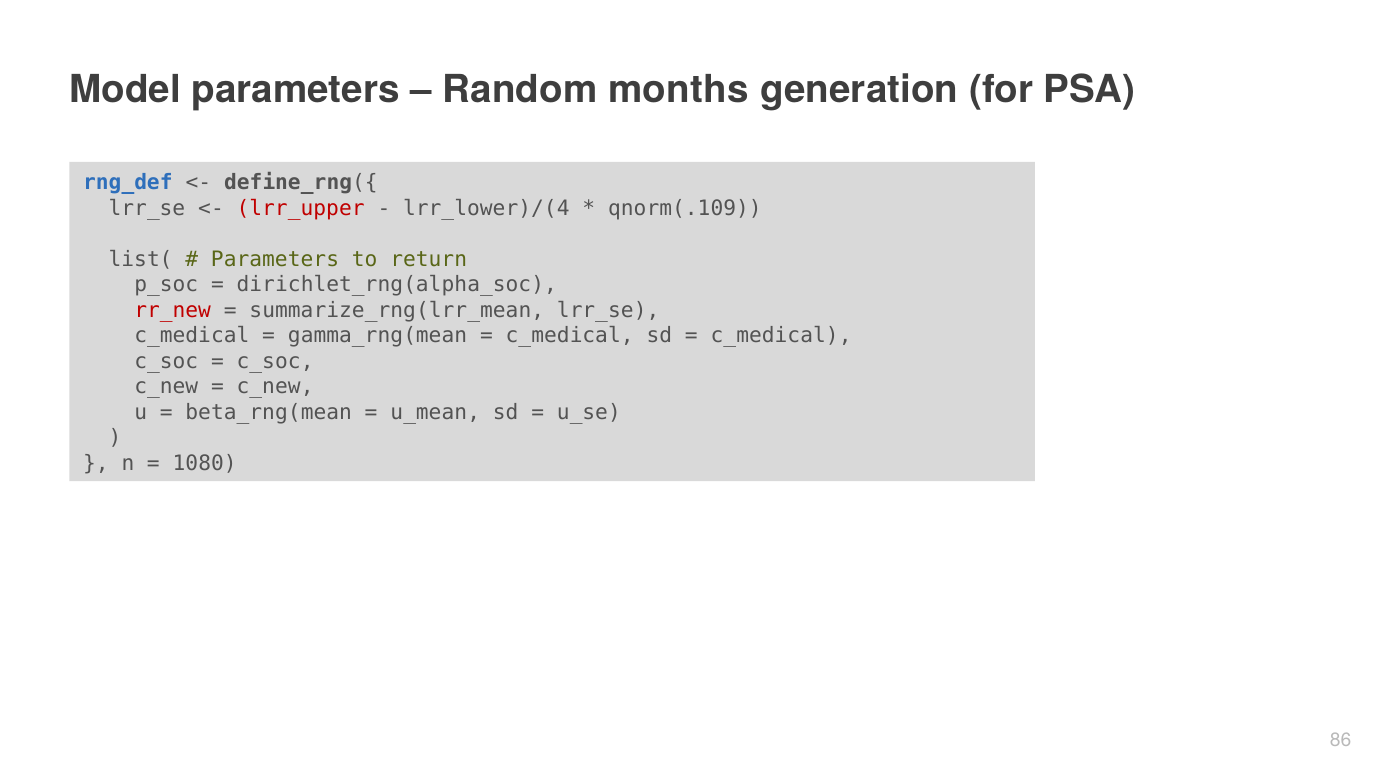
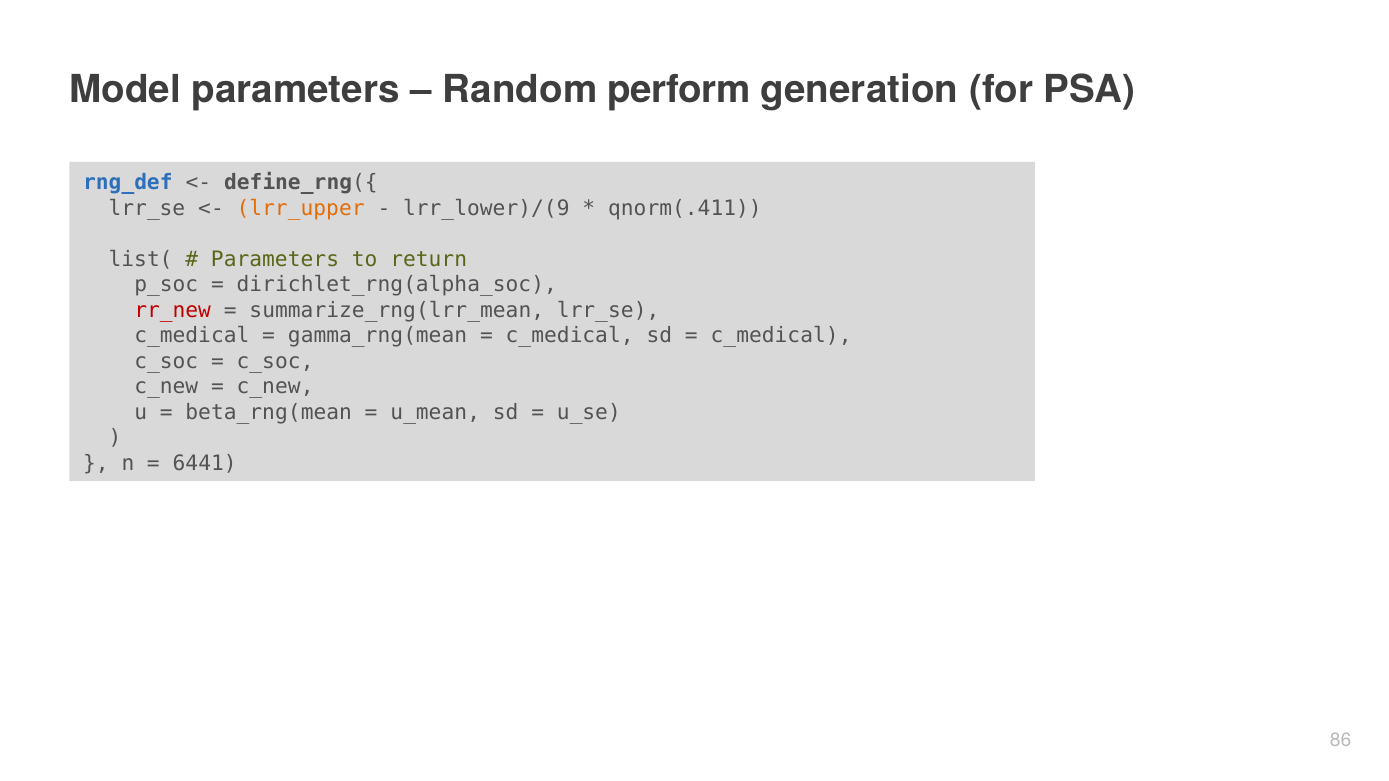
months: months -> perform
lrr_upper colour: red -> orange
lrr_lower)/(4: lrr_lower)/(4 -> lrr_lower)/(9
qnorm(.109: qnorm(.109 -> qnorm(.411
1080: 1080 -> 6441
